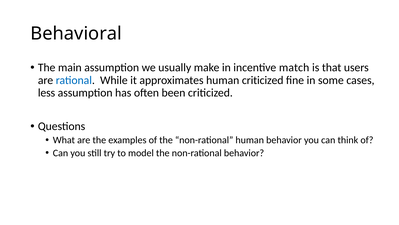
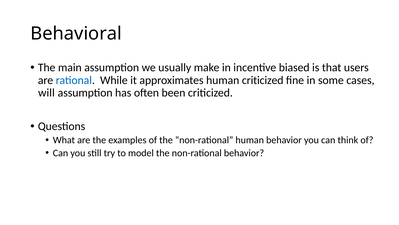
match: match -> biased
less: less -> will
